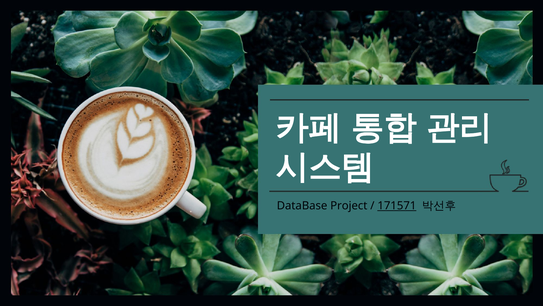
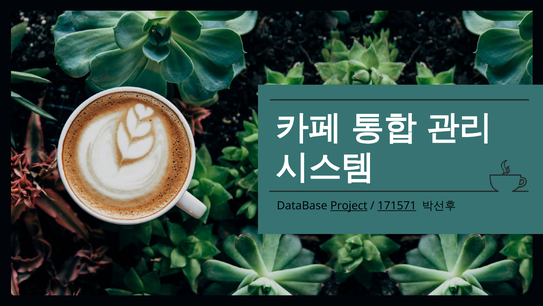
Project underline: none -> present
